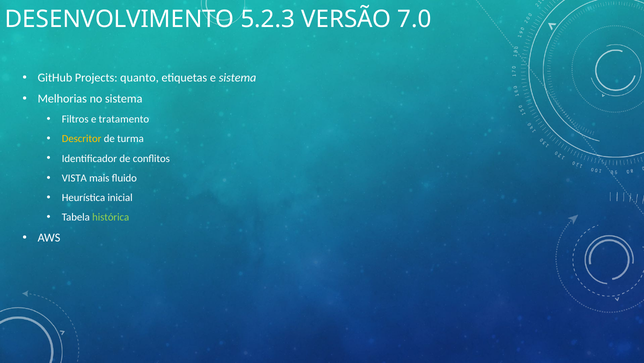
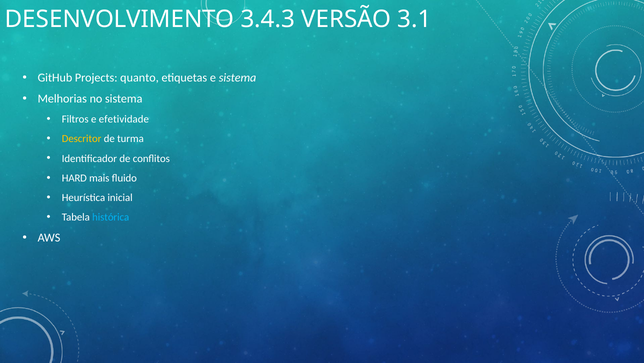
5.2.3: 5.2.3 -> 3.4.3
7.0: 7.0 -> 3.1
tratamento: tratamento -> efetividade
VISTA: VISTA -> HARD
histórica colour: light green -> light blue
